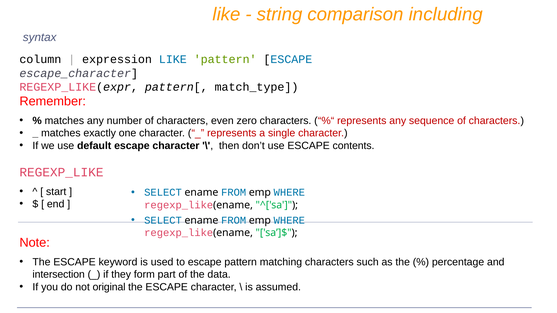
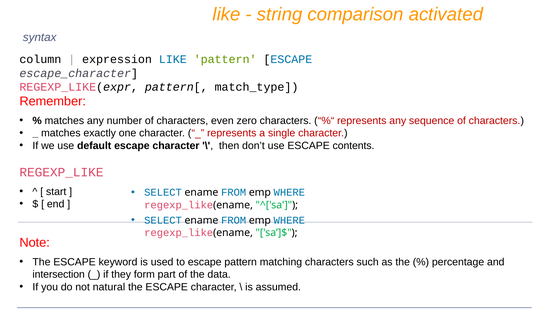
including: including -> activated
original: original -> natural
